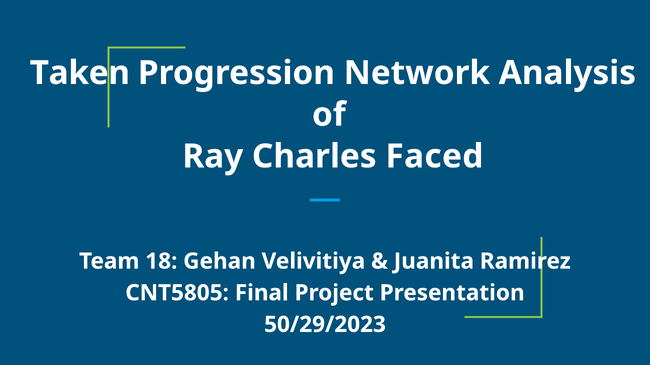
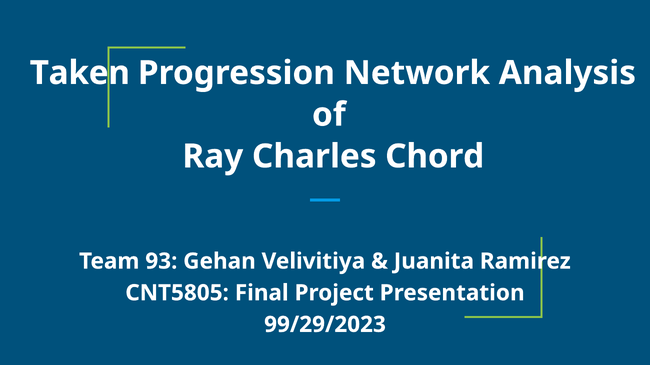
Faced: Faced -> Chord
18: 18 -> 93
50/29/2023: 50/29/2023 -> 99/29/2023
